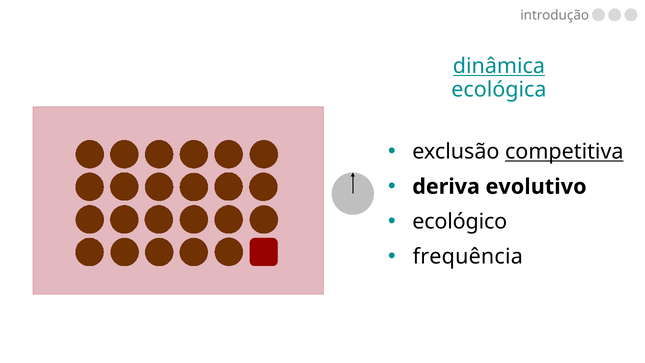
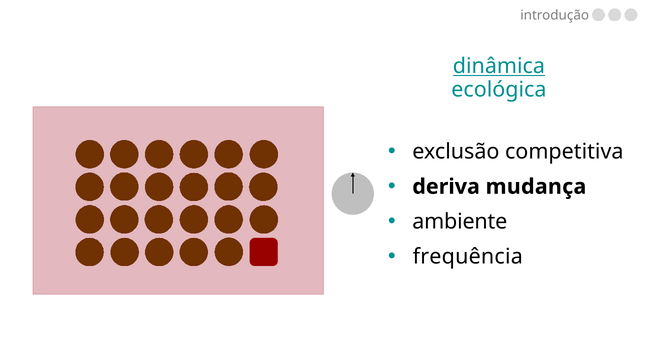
competitiva underline: present -> none
evolutivo: evolutivo -> mudança
ecológico: ecológico -> ambiente
